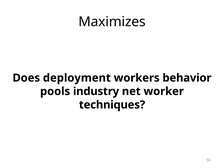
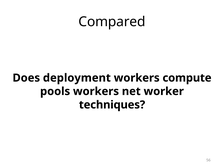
Maximizes: Maximizes -> Compared
behavior: behavior -> compute
pools industry: industry -> workers
